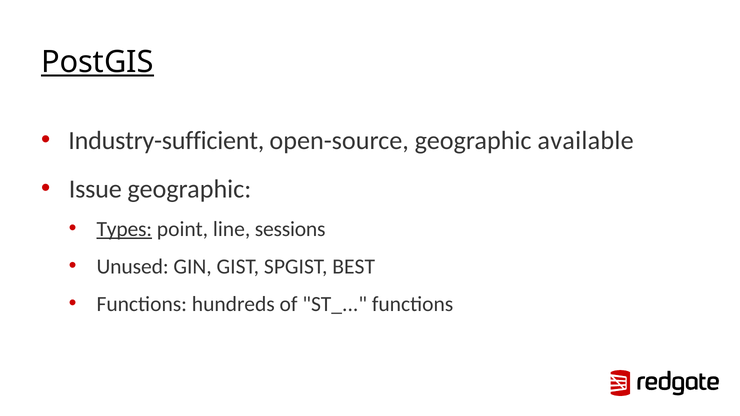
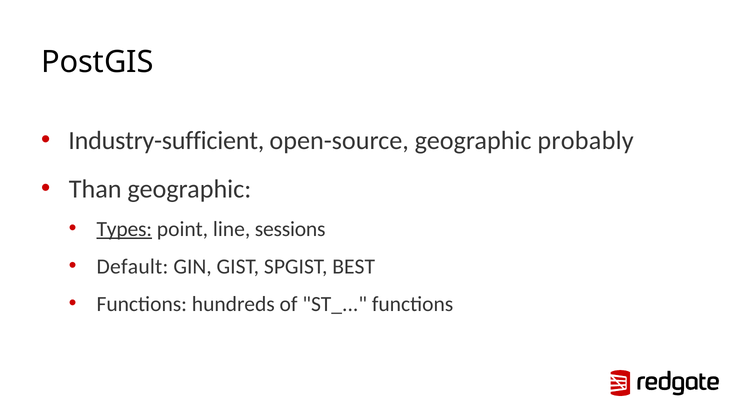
PostGIS underline: present -> none
available: available -> probably
Issue: Issue -> Than
Unused: Unused -> Default
